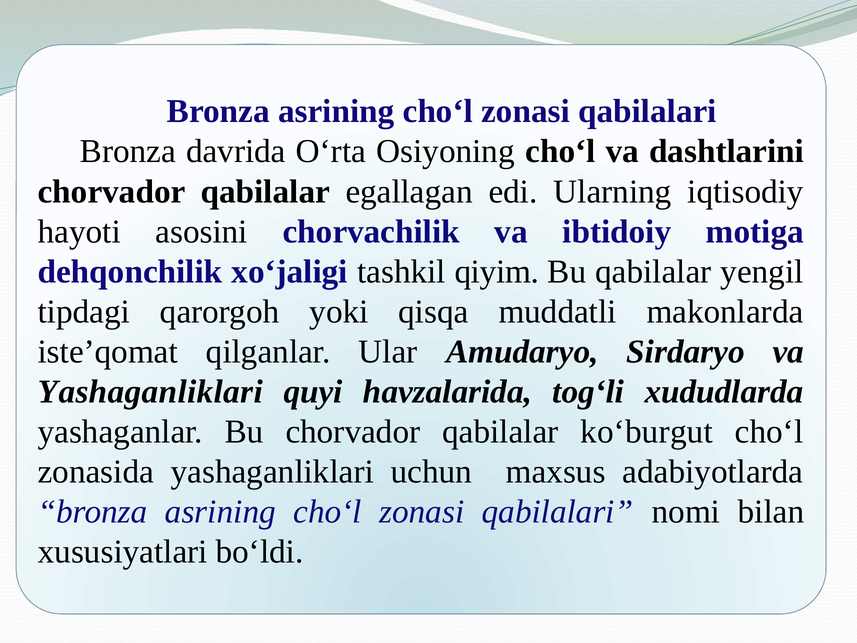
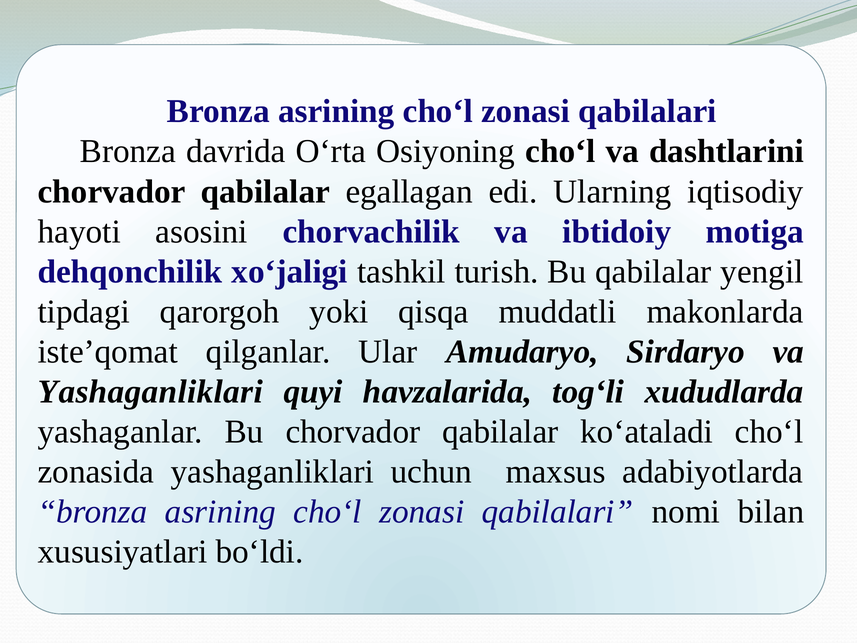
qiyim: qiyim -> turish
ko‘burgut: ko‘burgut -> ko‘ataladi
